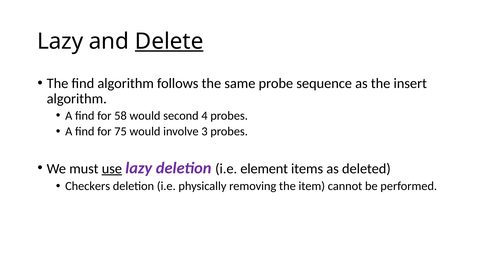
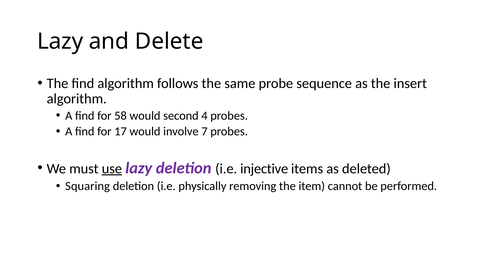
Delete underline: present -> none
75: 75 -> 17
3: 3 -> 7
element: element -> injective
Checkers: Checkers -> Squaring
